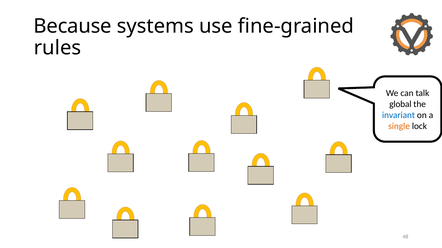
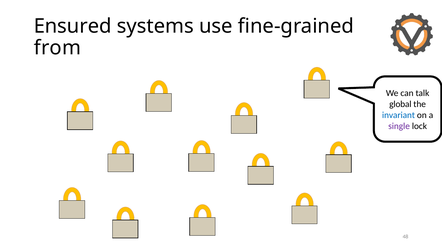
Because: Because -> Ensured
rules: rules -> from
single colour: orange -> purple
